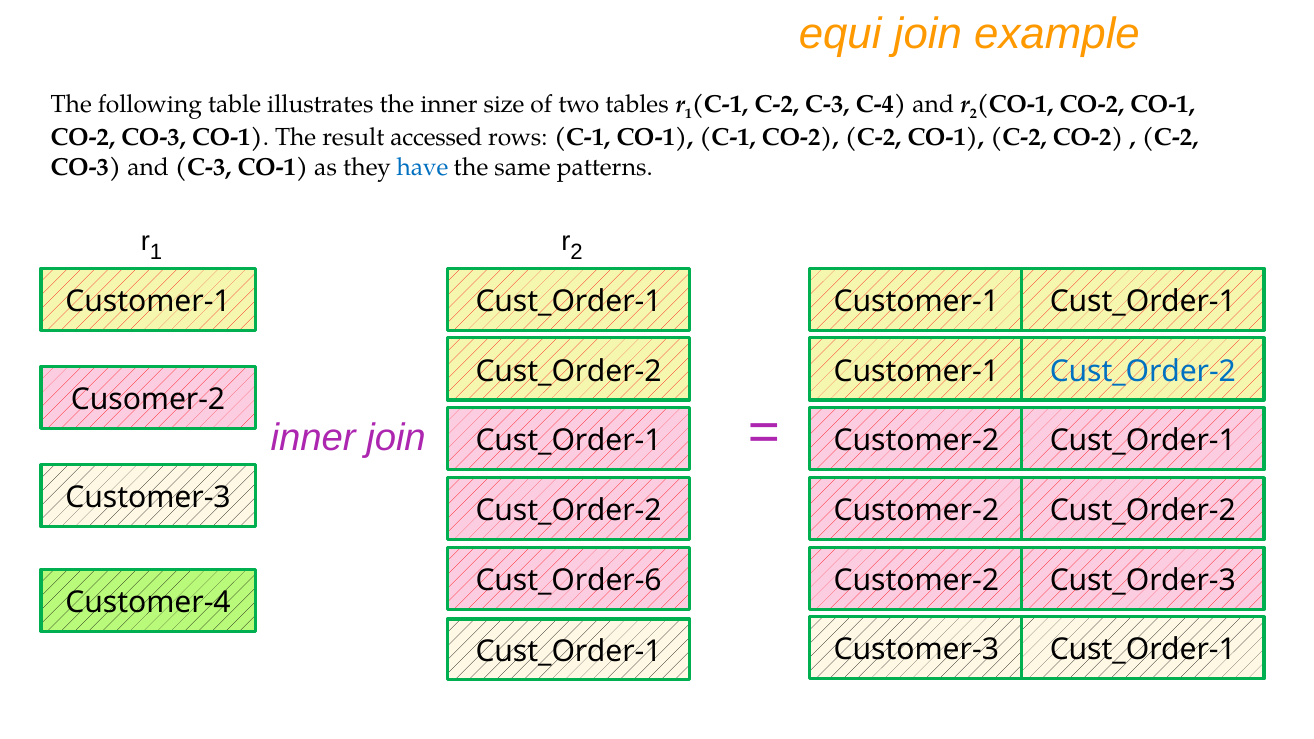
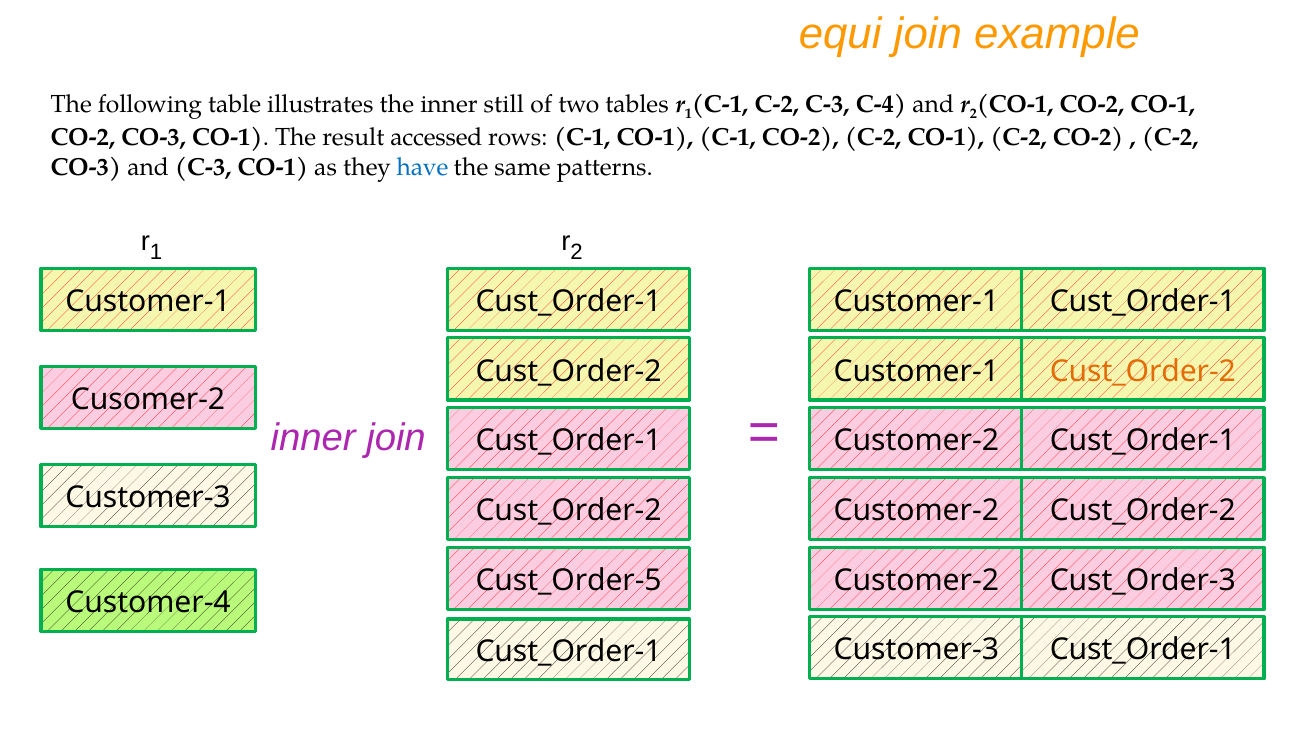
size: size -> still
Cust_Order-2 at (1143, 371) colour: blue -> orange
Cust_Order-6: Cust_Order-6 -> Cust_Order-5
